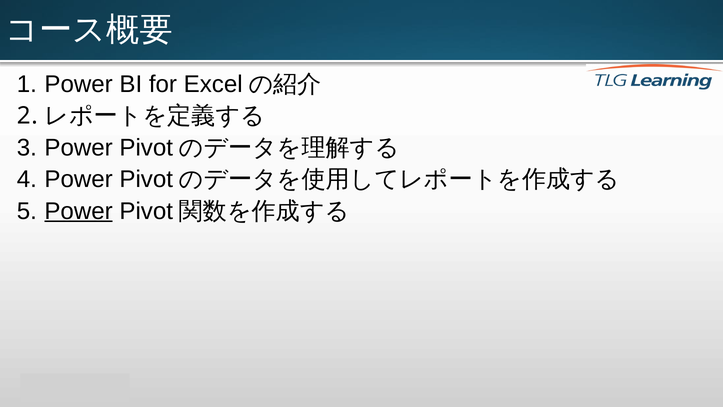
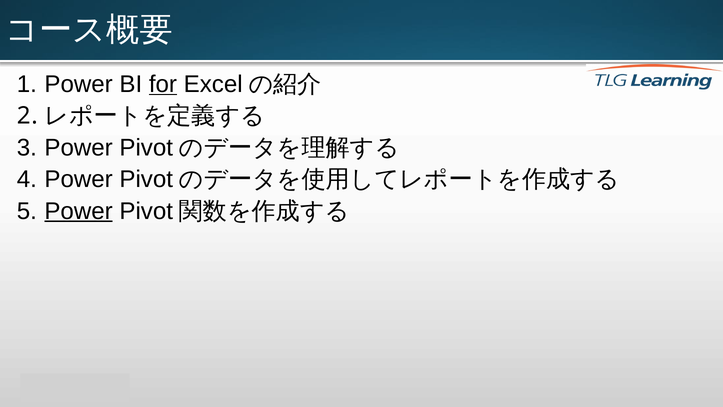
for underline: none -> present
